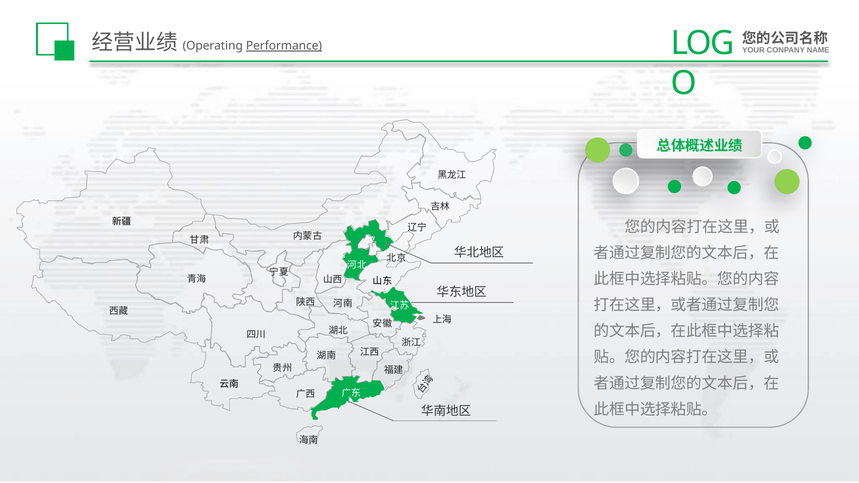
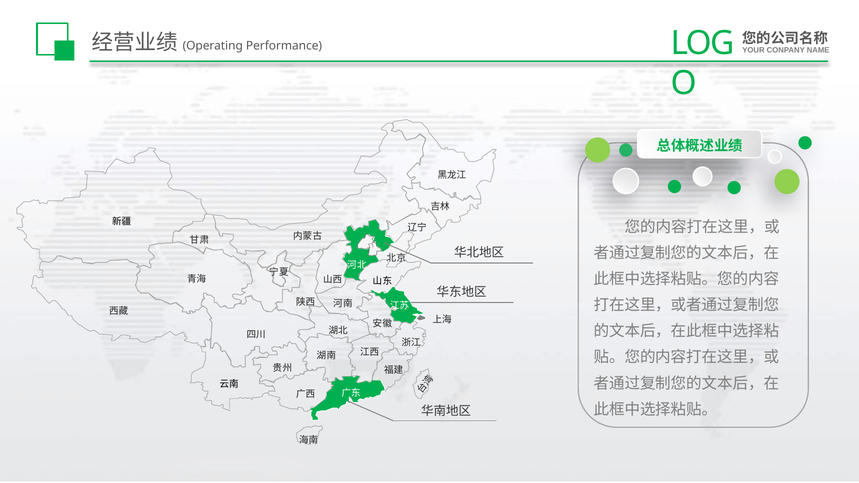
Performance underline: present -> none
